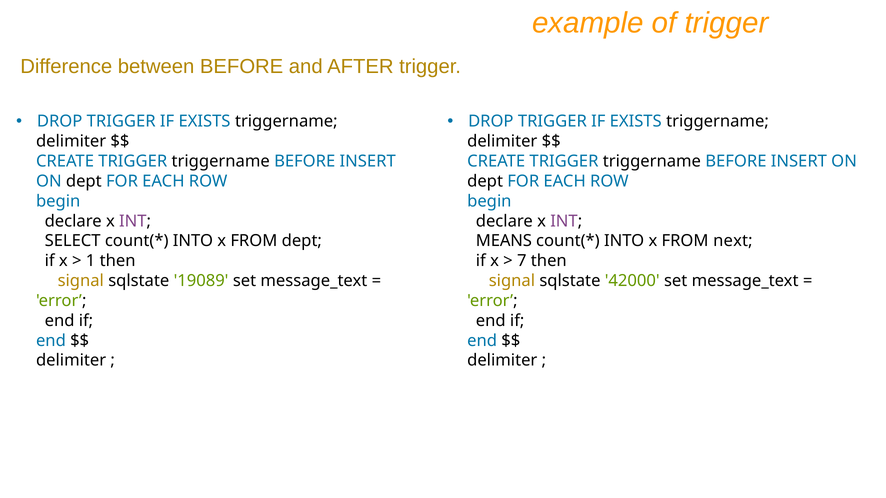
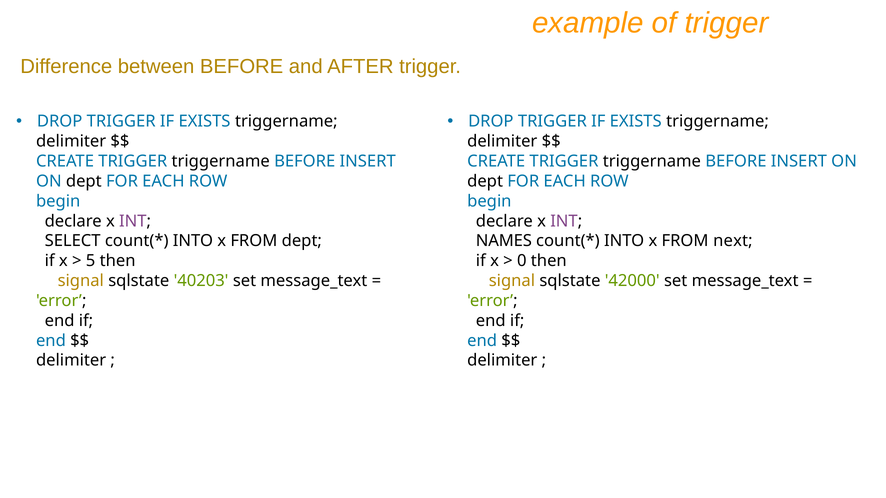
MEANS: MEANS -> NAMES
1: 1 -> 5
7: 7 -> 0
19089: 19089 -> 40203
